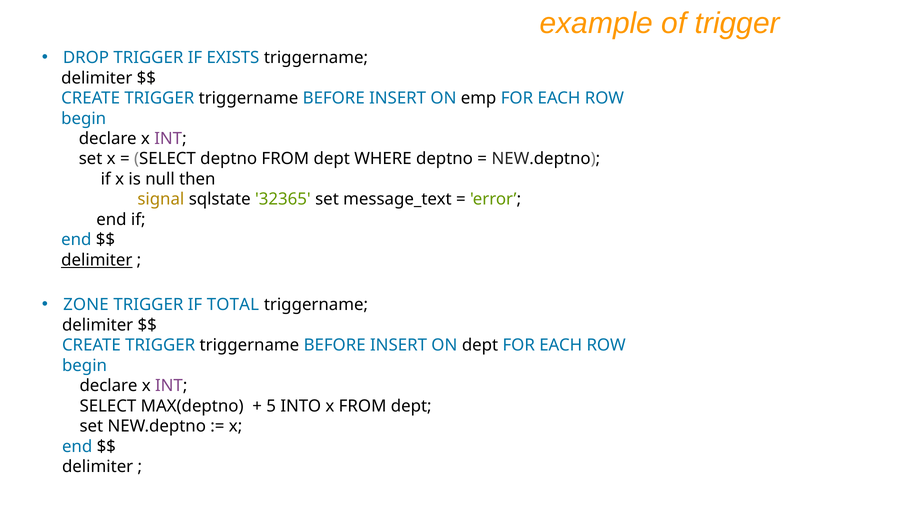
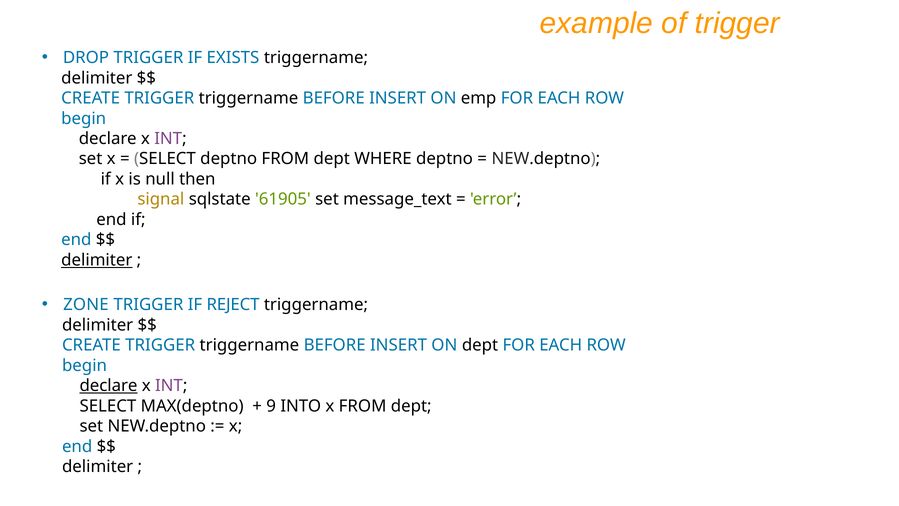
32365: 32365 -> 61905
TOTAL: TOTAL -> REJECT
declare at (108, 385) underline: none -> present
5: 5 -> 9
